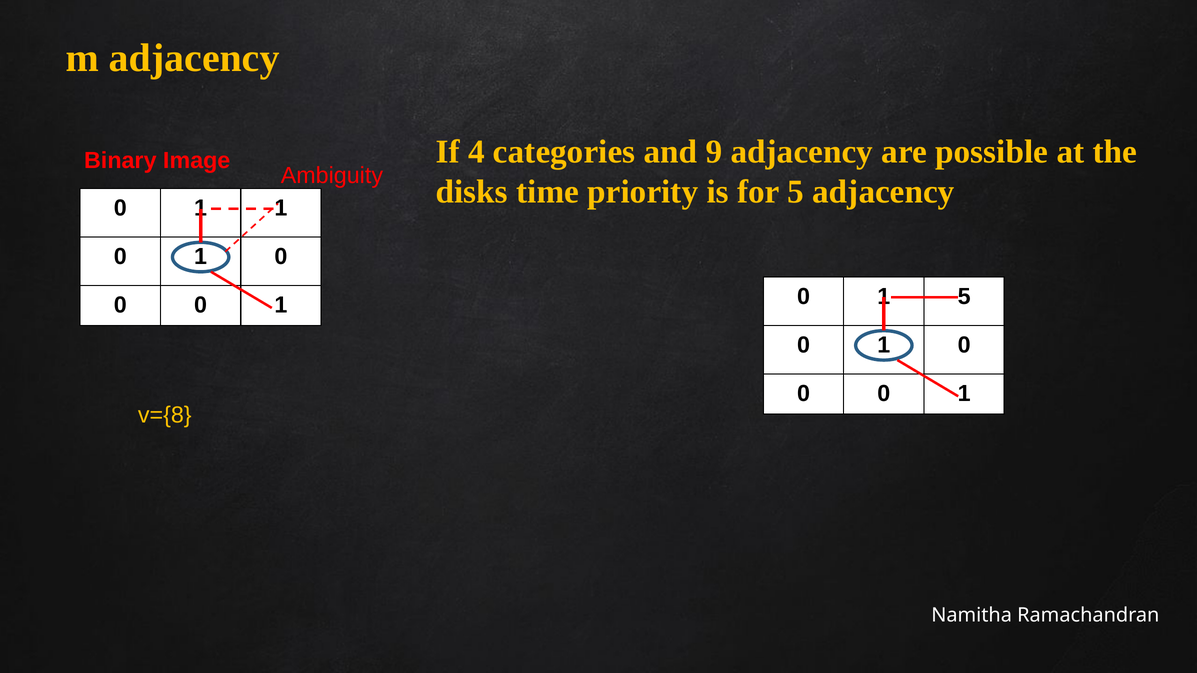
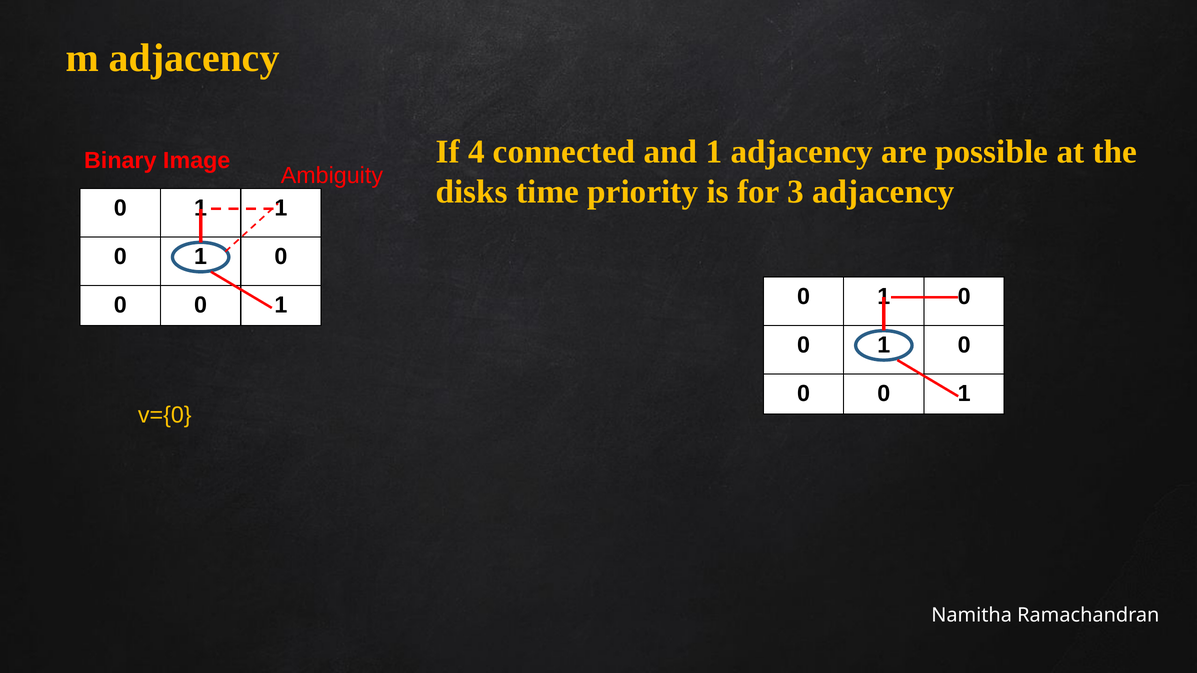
categories: categories -> connected
and 9: 9 -> 1
for 5: 5 -> 3
5 at (964, 297): 5 -> 0
v={8: v={8 -> v={0
